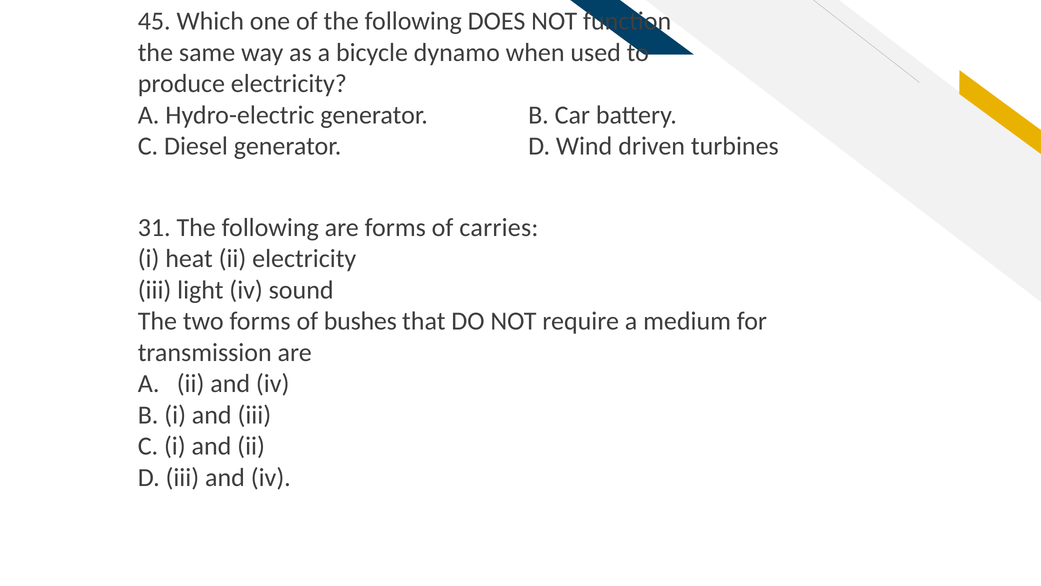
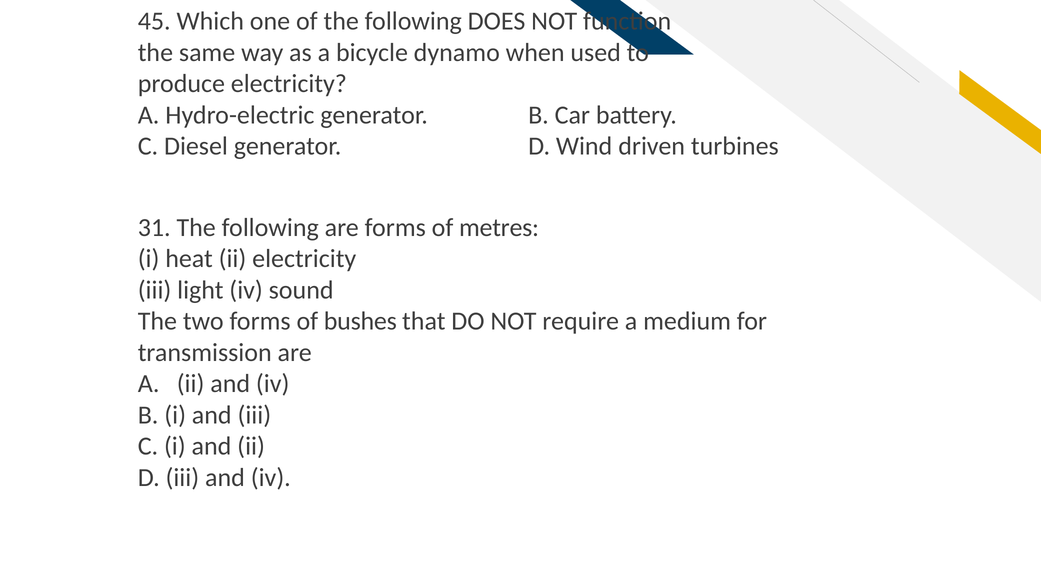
carries: carries -> metres
